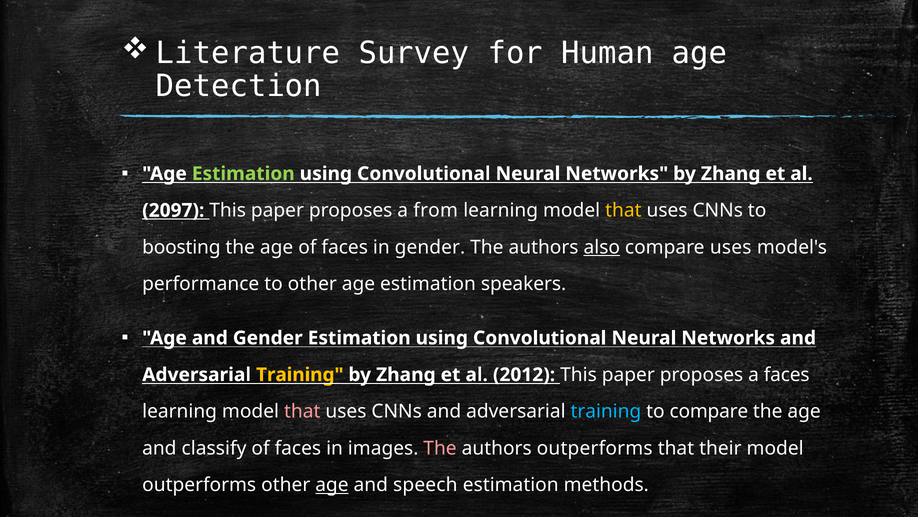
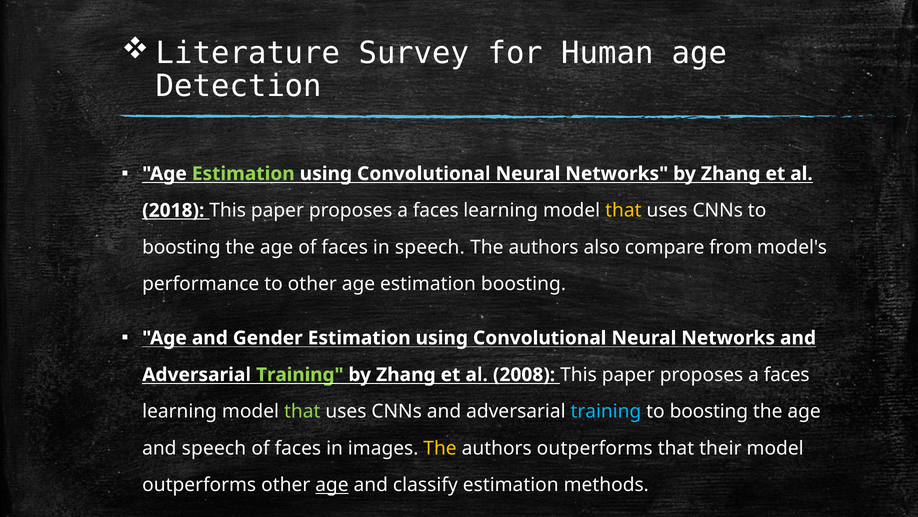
2097: 2097 -> 2018
from at (436, 210): from -> faces
in gender: gender -> speech
also underline: present -> none
compare uses: uses -> from
estimation speakers: speakers -> boosting
Training at (300, 374) colour: yellow -> light green
2012: 2012 -> 2008
that at (302, 411) colour: pink -> light green
compare at (709, 411): compare -> boosting
and classify: classify -> speech
The at (440, 448) colour: pink -> yellow
speech: speech -> classify
